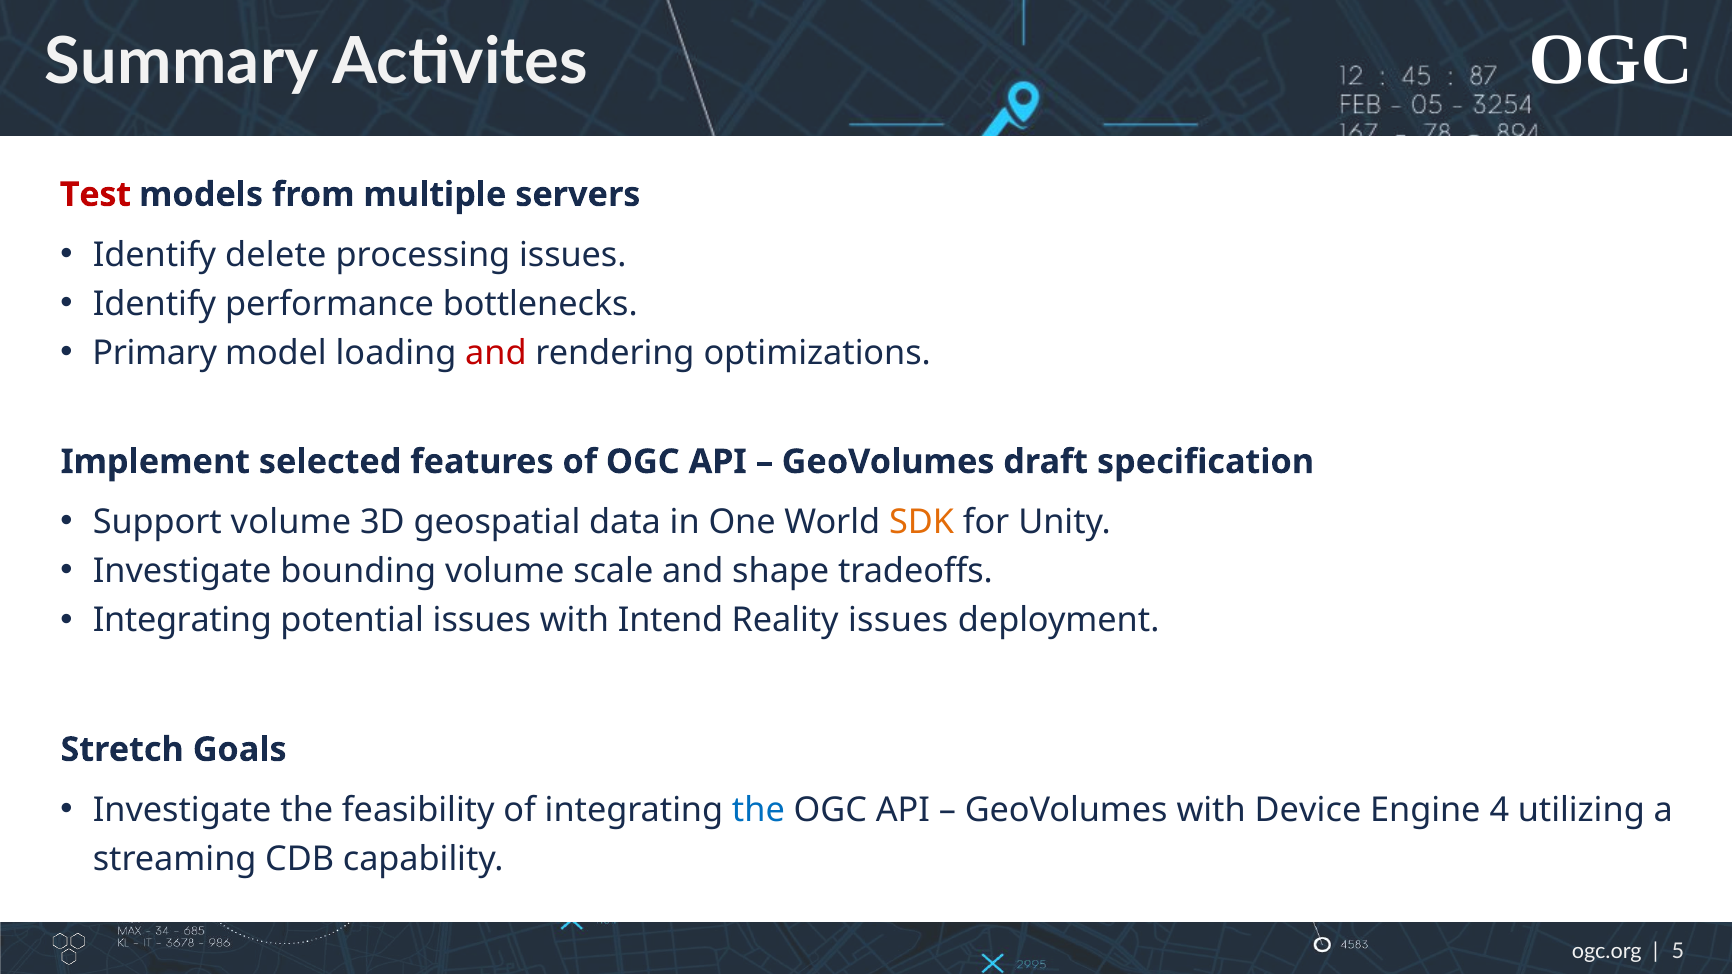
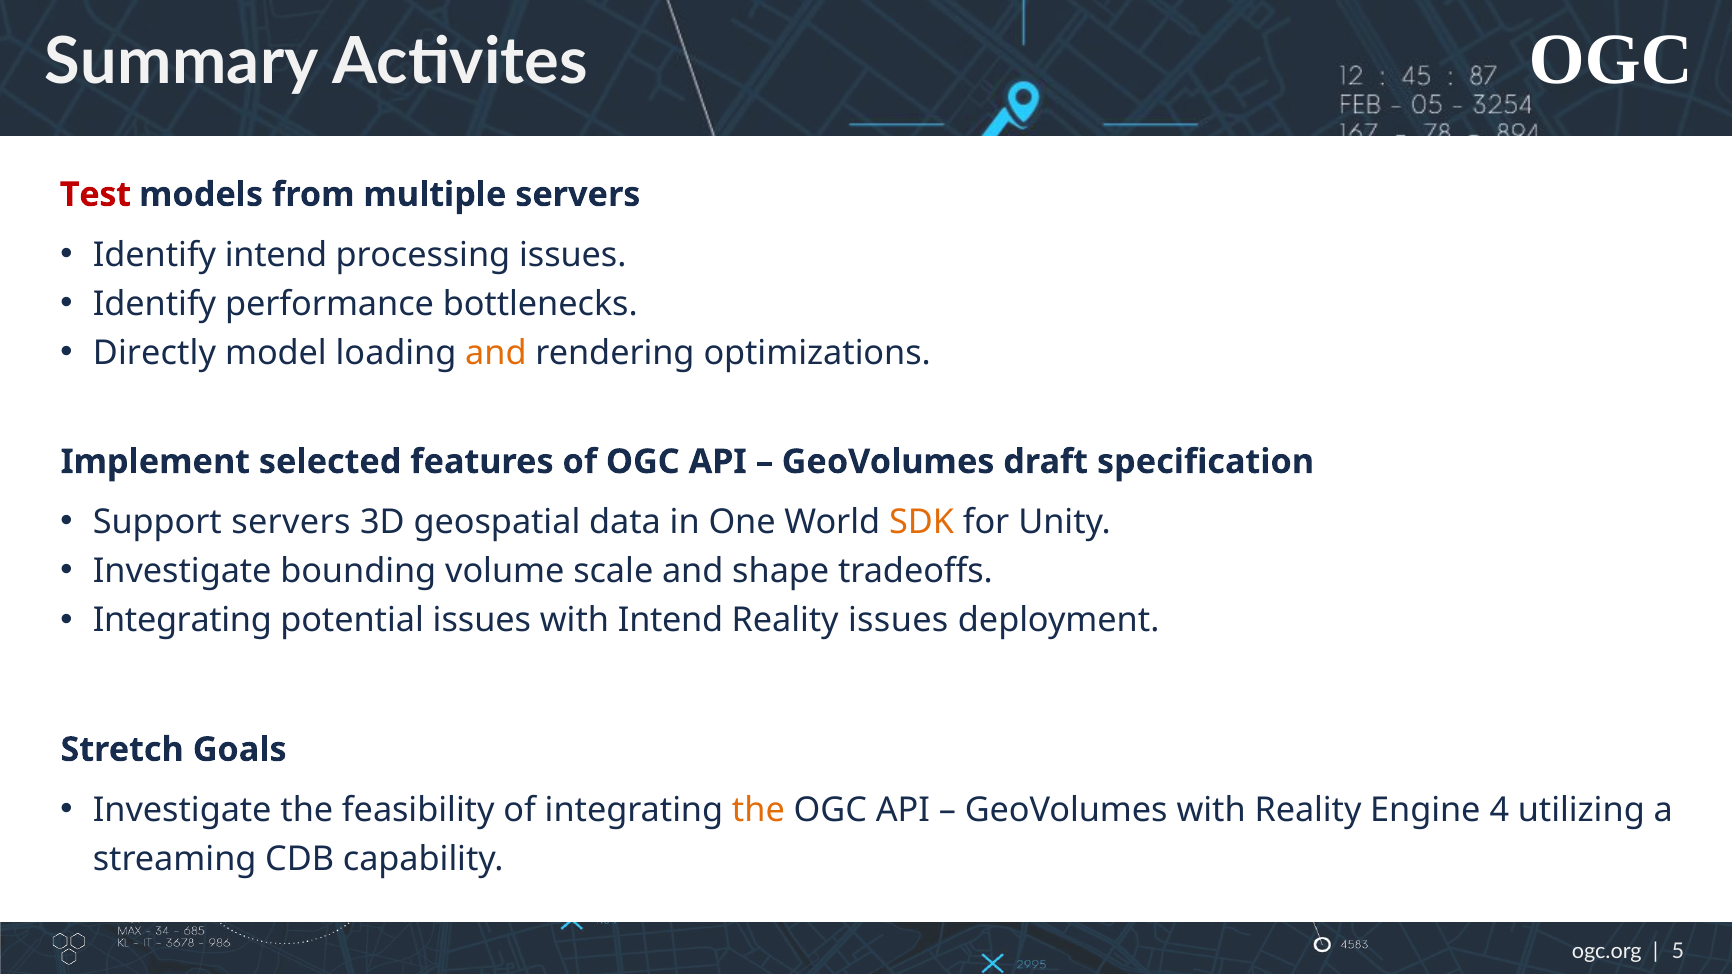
Identify delete: delete -> intend
Primary: Primary -> Directly
and at (496, 353) colour: red -> orange
Support volume: volume -> servers
the at (758, 810) colour: blue -> orange
with Device: Device -> Reality
